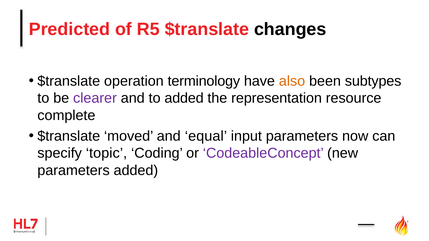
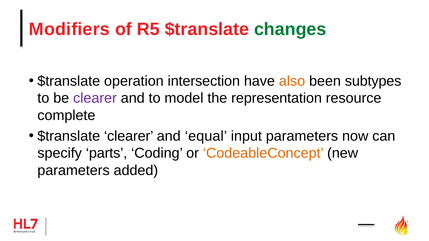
Predicted: Predicted -> Modifiers
changes colour: black -> green
terminology: terminology -> intersection
to added: added -> model
moved at (129, 136): moved -> clearer
topic: topic -> parts
CodeableConcept colour: purple -> orange
